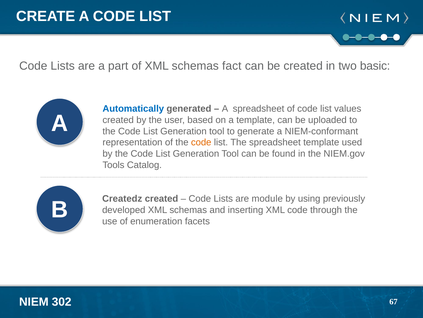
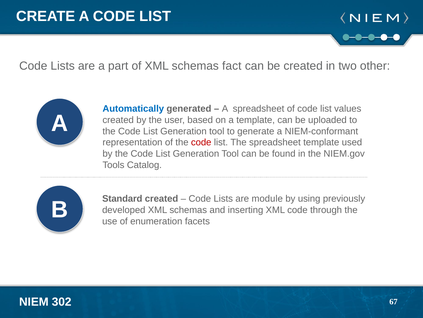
basic: basic -> other
code at (201, 142) colour: orange -> red
Createdz: Createdz -> Standard
